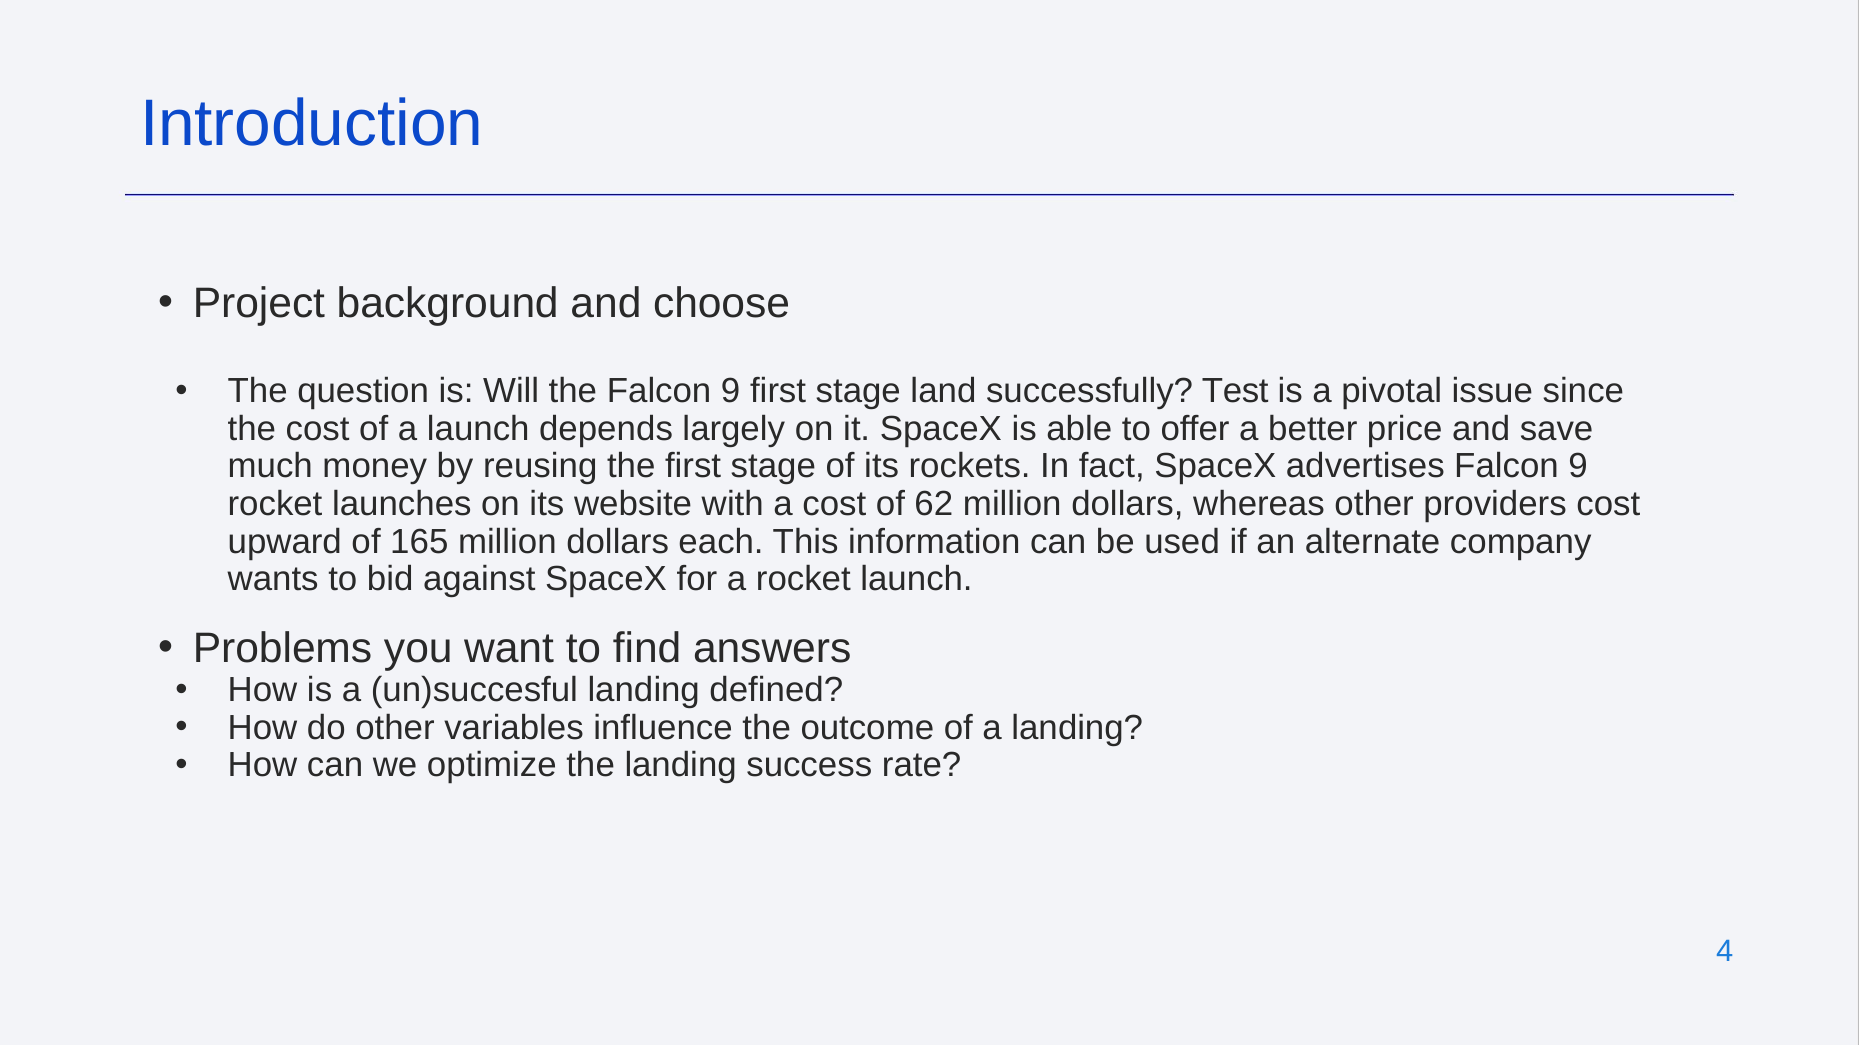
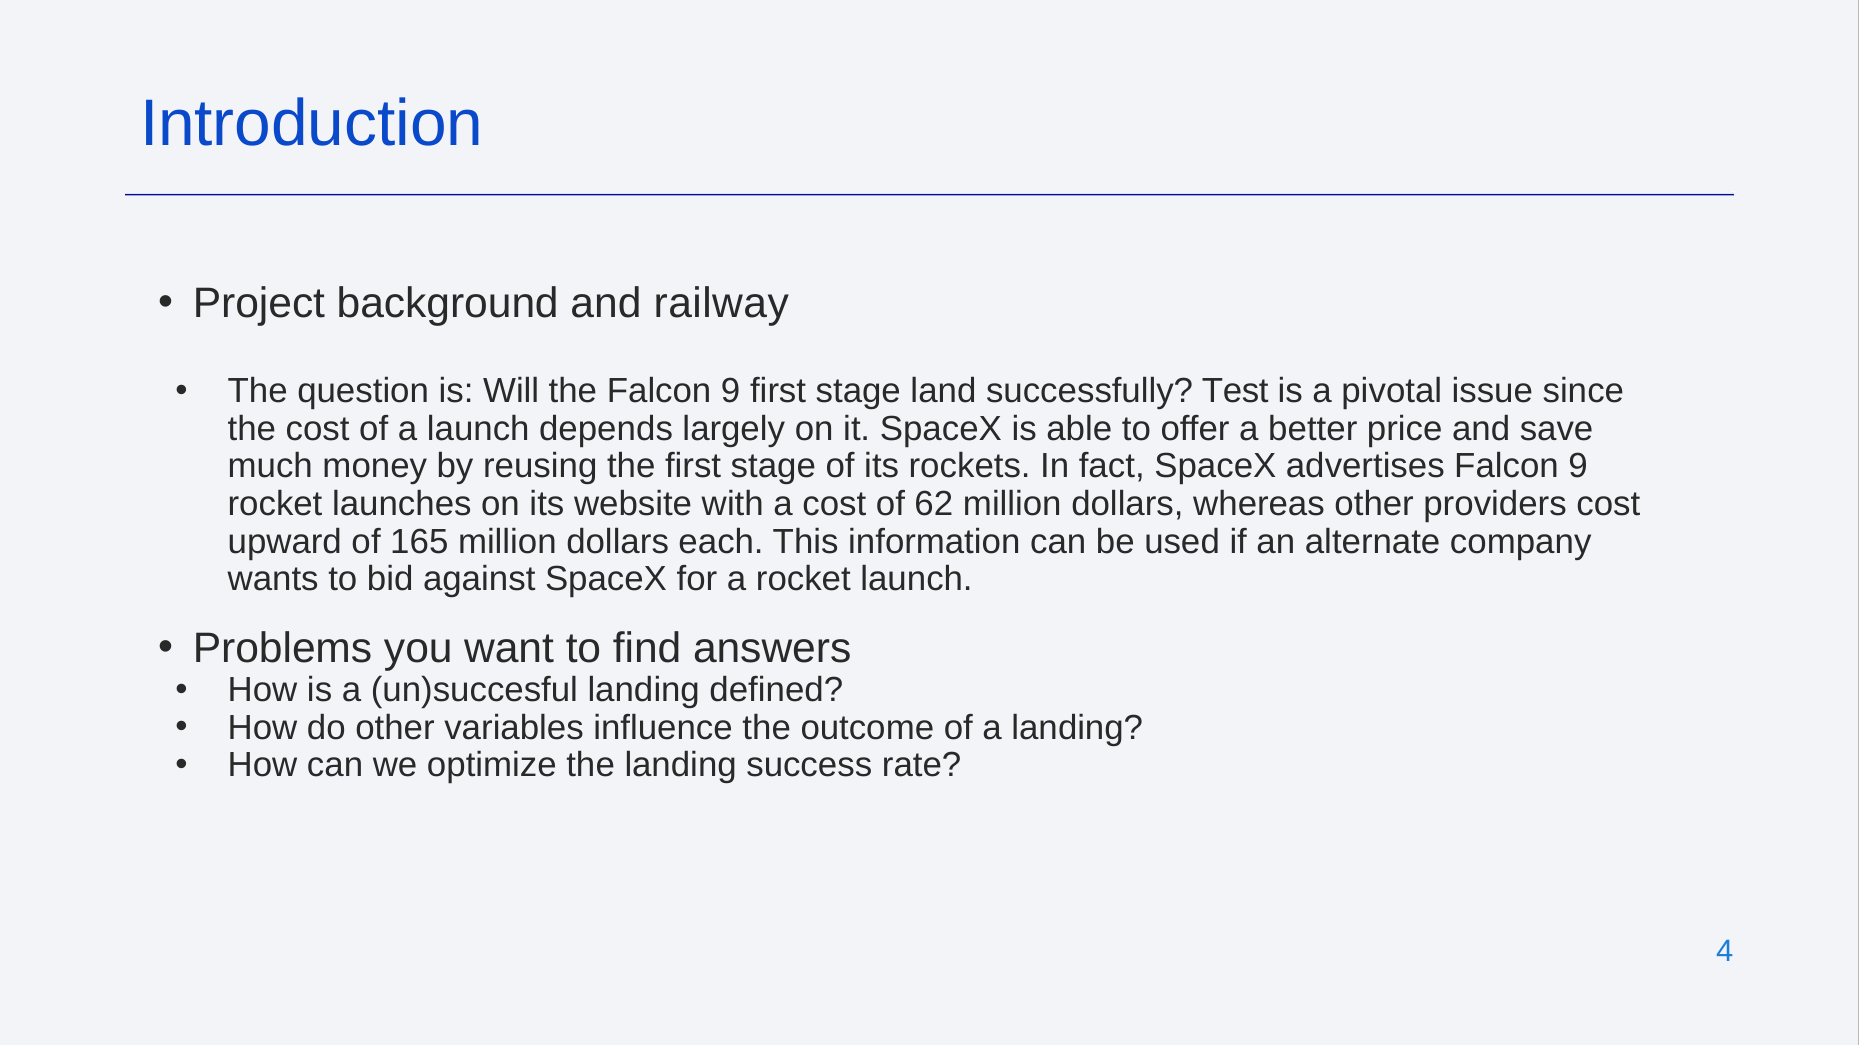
choose: choose -> railway
